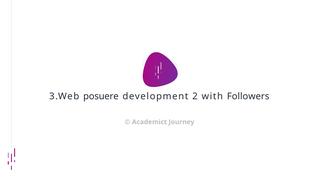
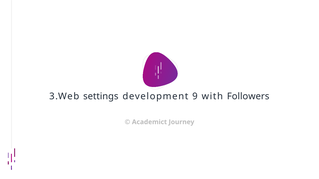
posuere: posuere -> settings
2: 2 -> 9
